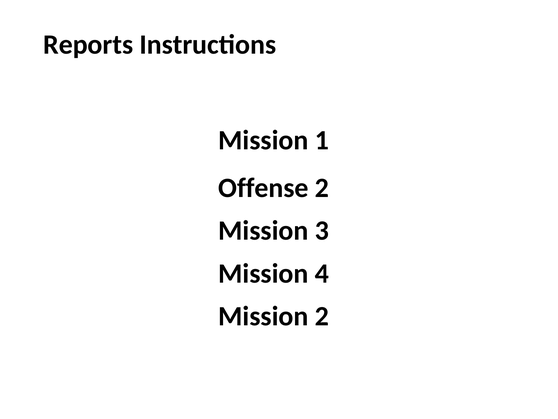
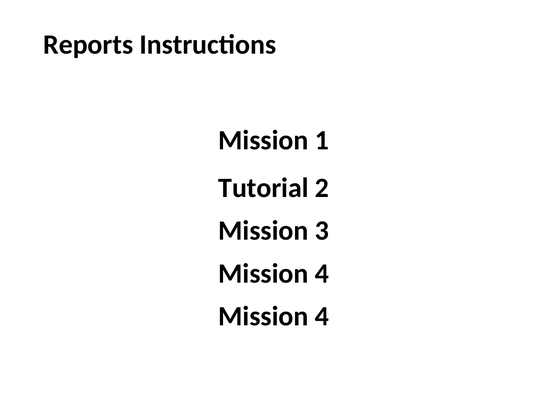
Offense: Offense -> Tutorial
2 at (322, 316): 2 -> 4
